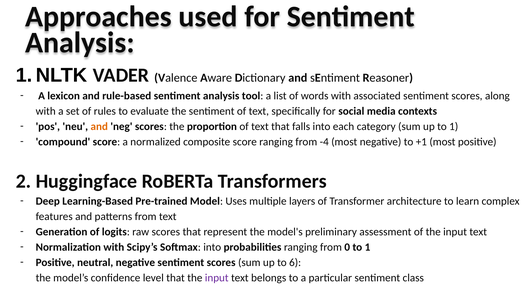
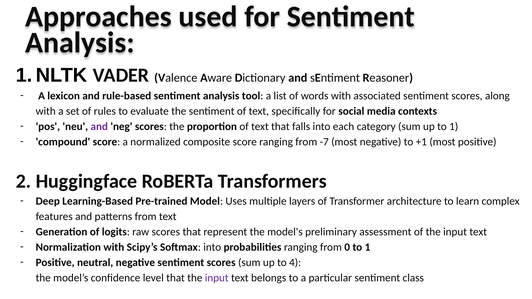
and at (99, 127) colour: orange -> purple
-4: -4 -> -7
6: 6 -> 4
